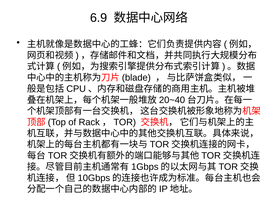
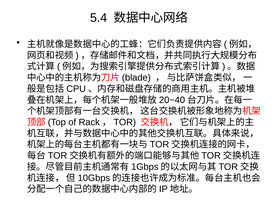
6.9: 6.9 -> 5.4
